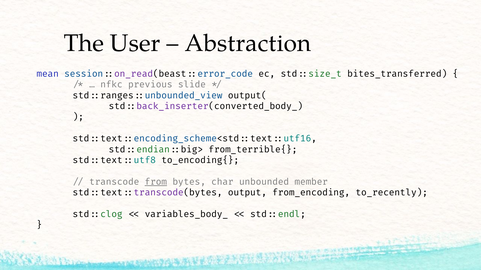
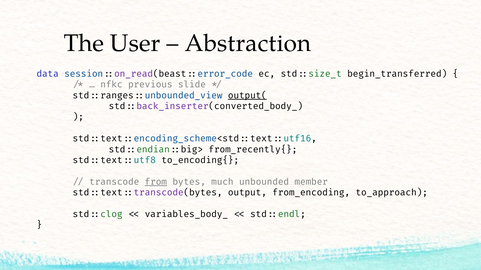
mean: mean -> data
bites_transferred: bites_transferred -> begin_transferred
output( underline: none -> present
from_terrible{: from_terrible{ -> from_recently{
char: char -> much
to_recently: to_recently -> to_approach
